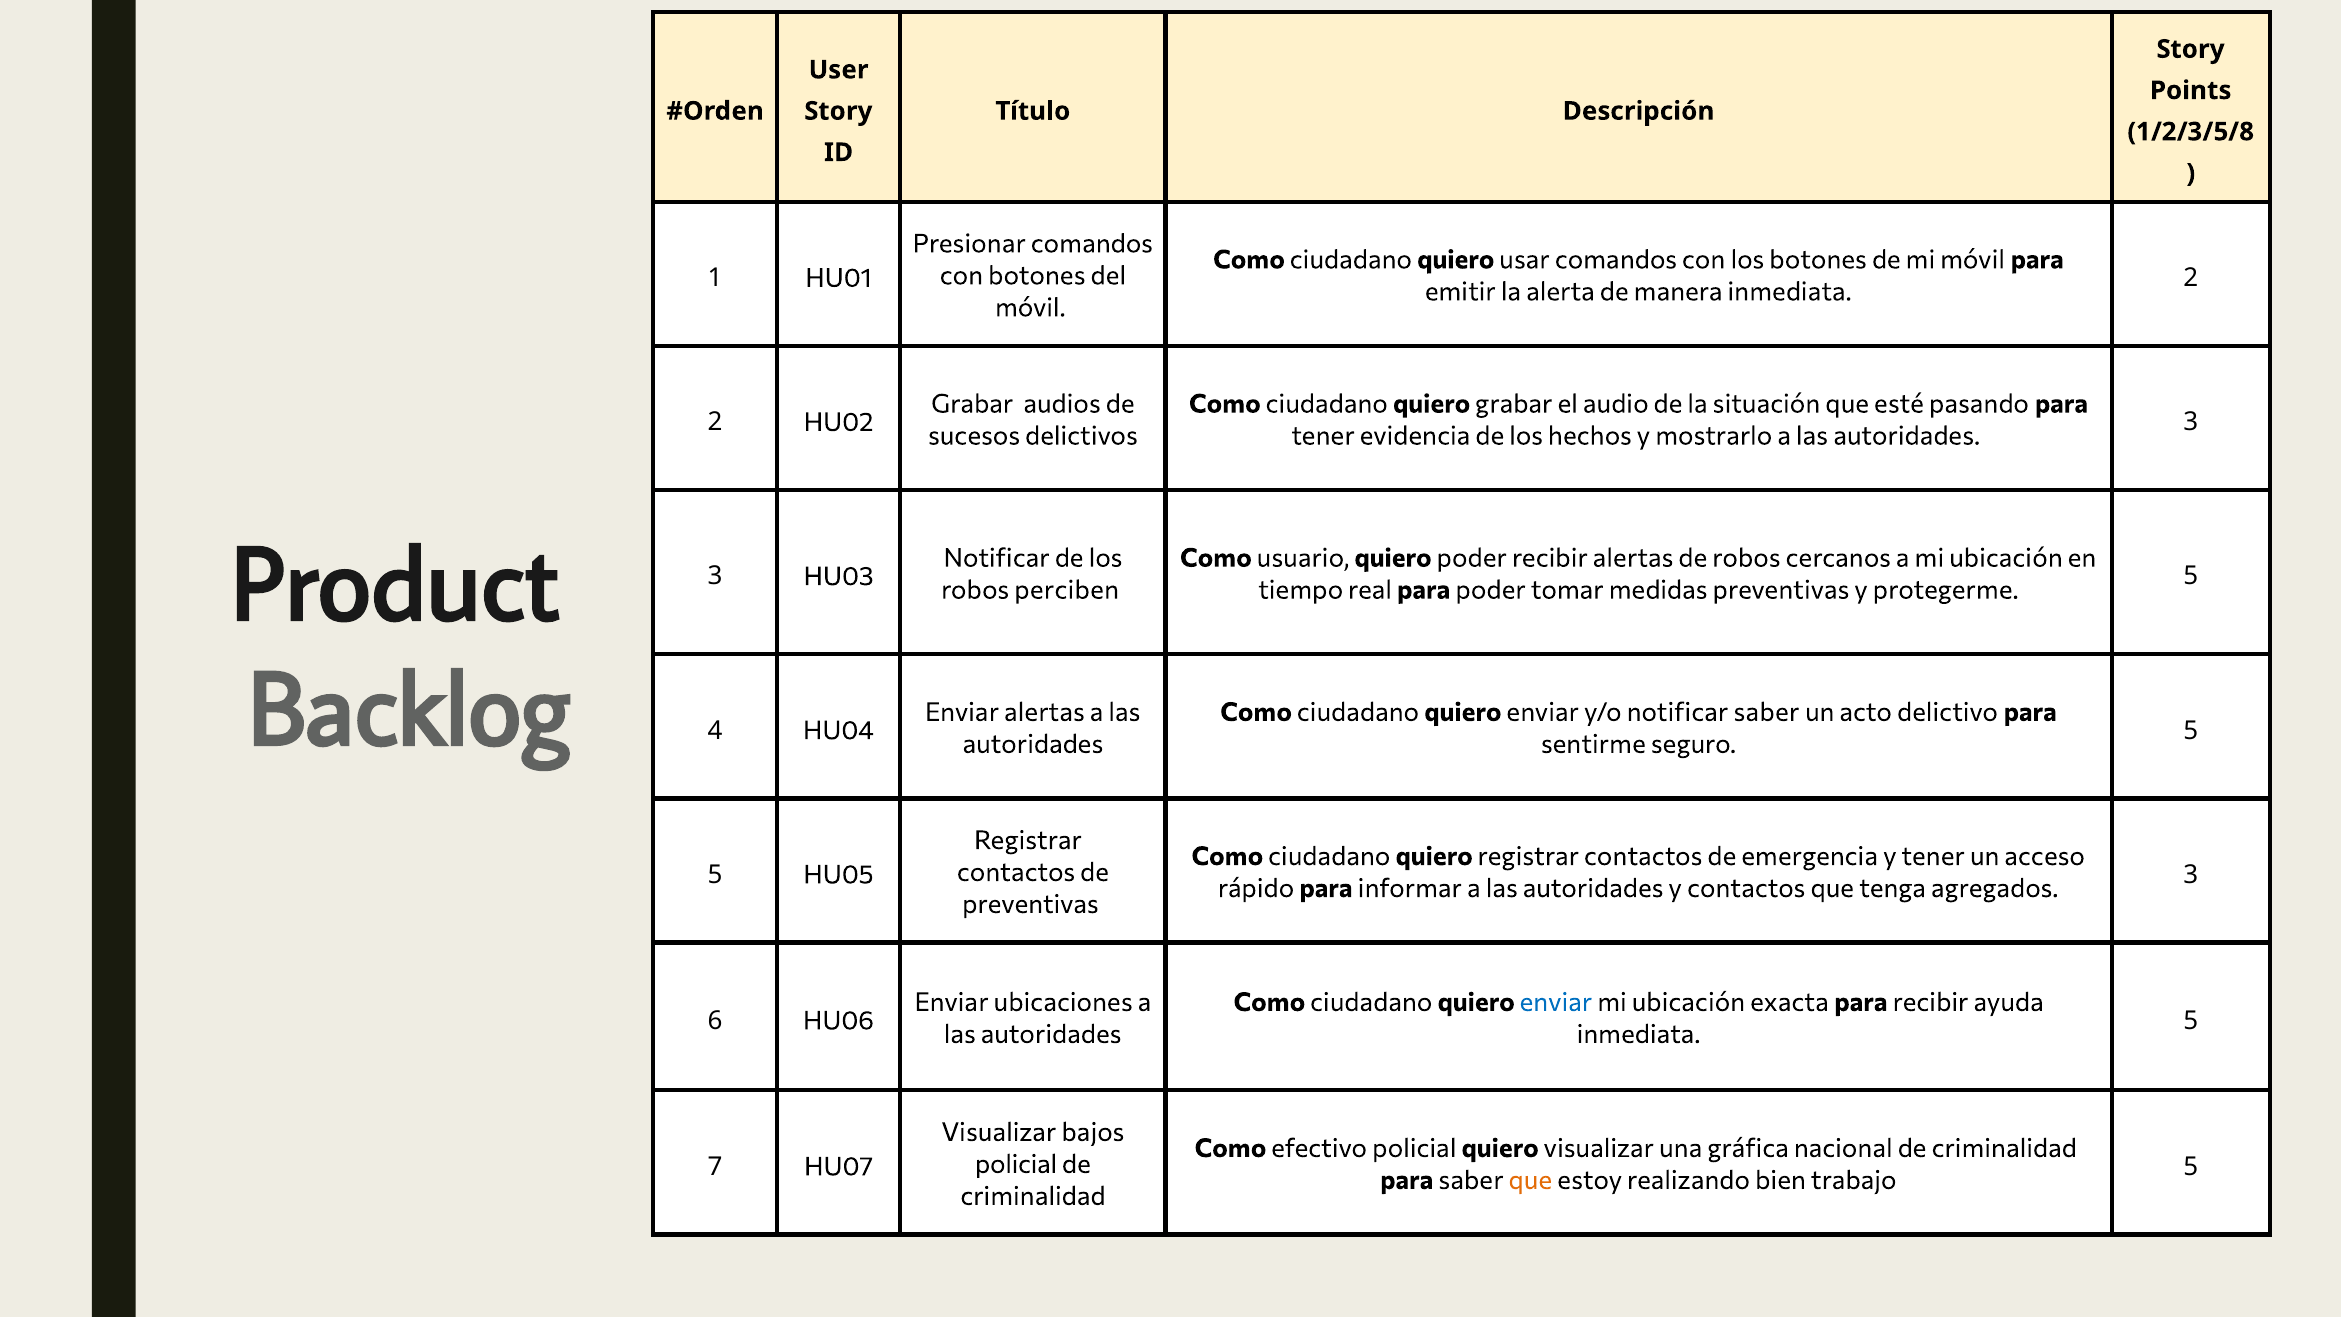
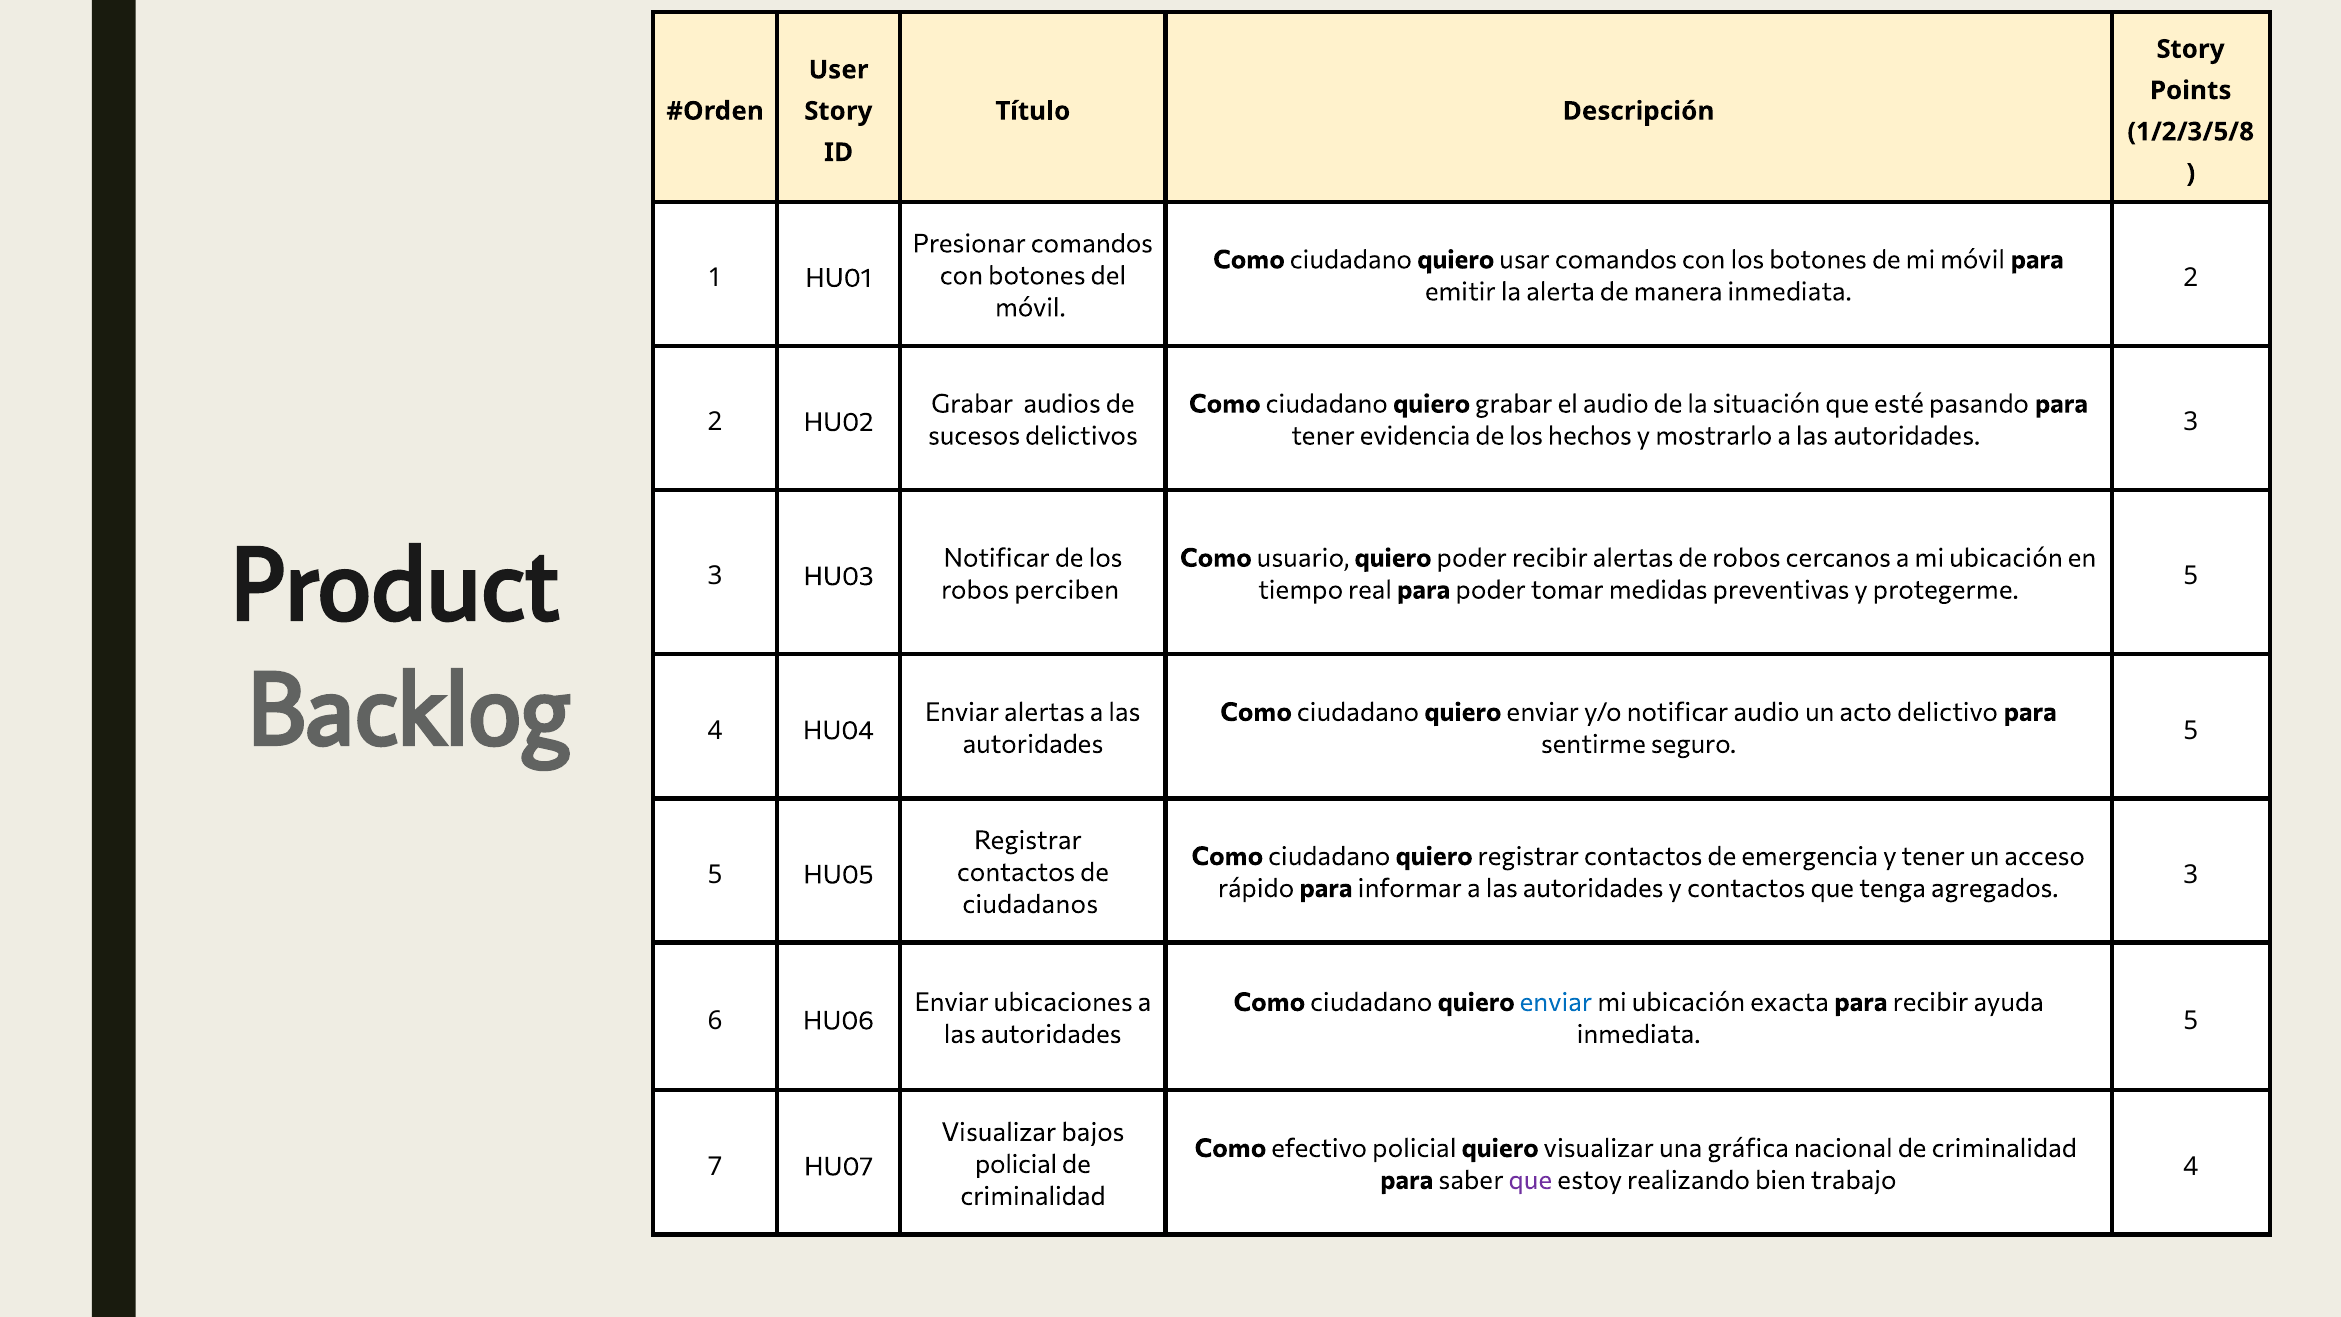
notificar saber: saber -> audio
preventivas at (1030, 904): preventivas -> ciudadanos
que at (1530, 1180) colour: orange -> purple
trabajo 5: 5 -> 4
